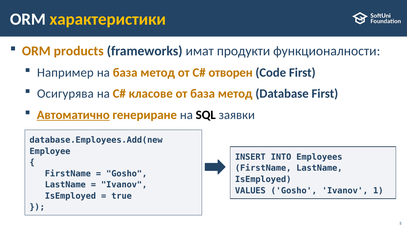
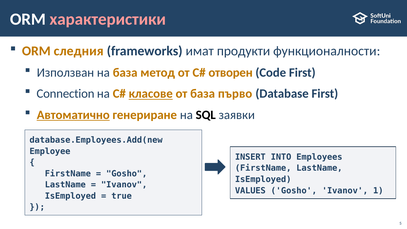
характеристики colour: yellow -> pink
products: products -> следния
Например: Например -> Използван
Осигурява: Осигурява -> Connection
класове underline: none -> present
от база метод: метод -> първо
